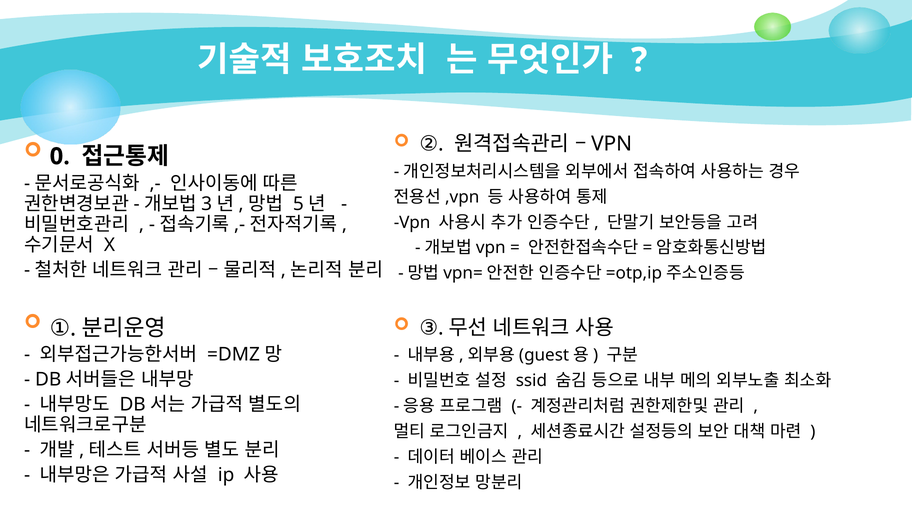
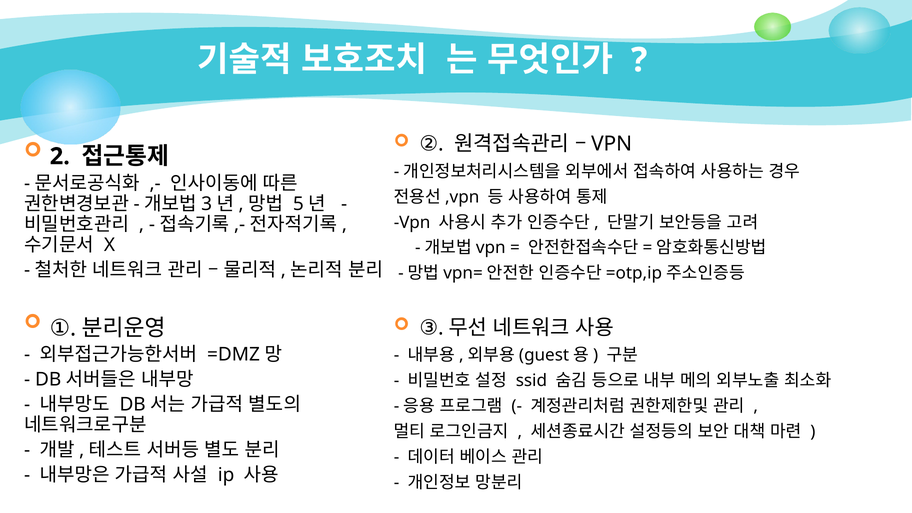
0: 0 -> 2
